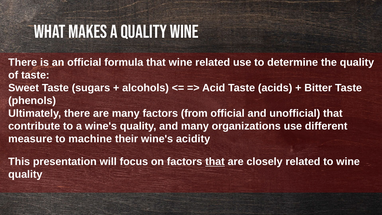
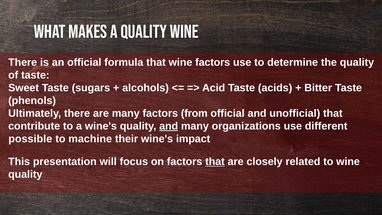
wine related: related -> factors
and at (169, 126) underline: none -> present
measure: measure -> possible
acidity: acidity -> impact
